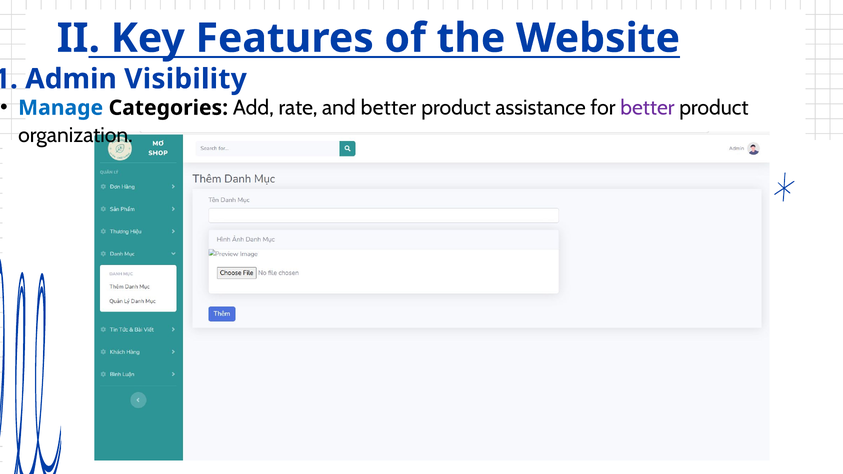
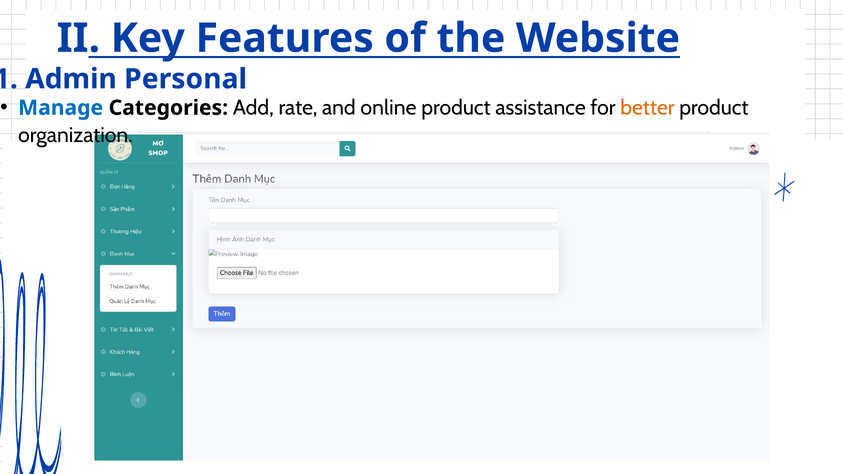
Visibility: Visibility -> Personal
and better: better -> online
better at (647, 108) colour: purple -> orange
